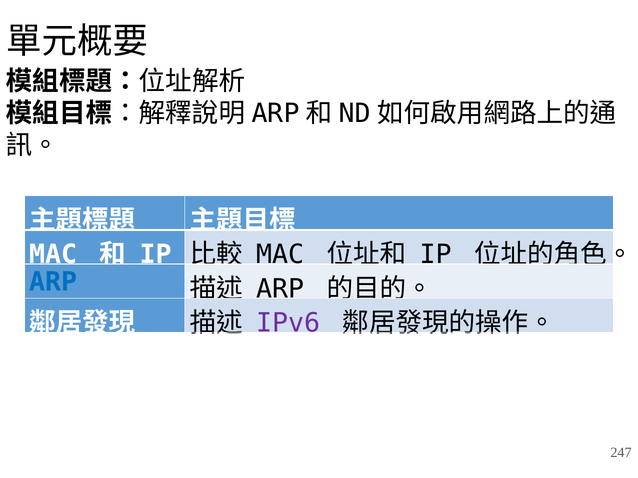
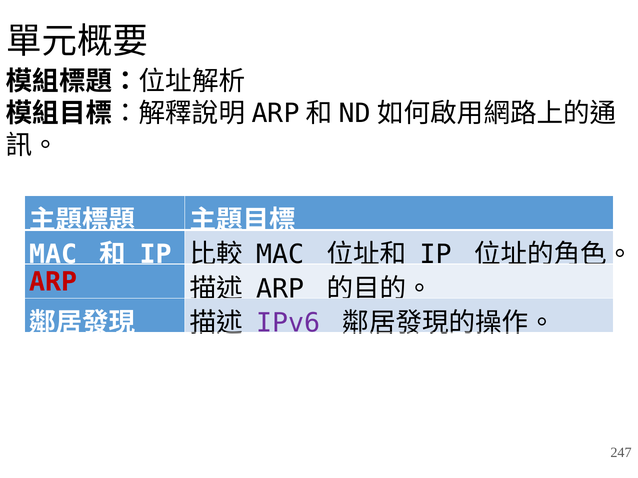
ARP at (53, 282) colour: blue -> red
